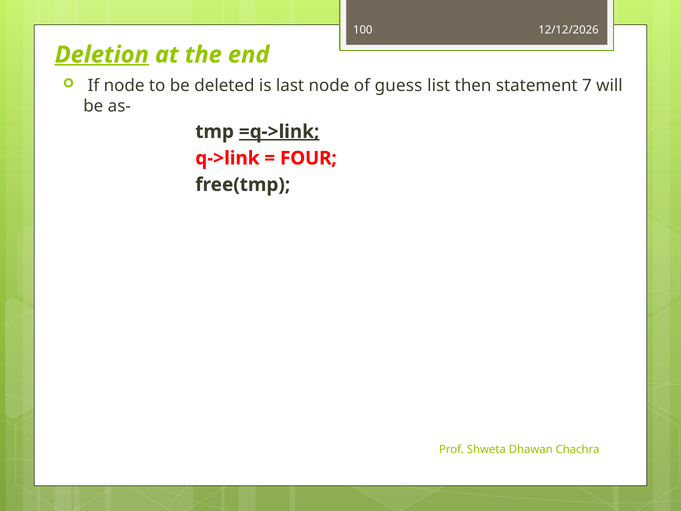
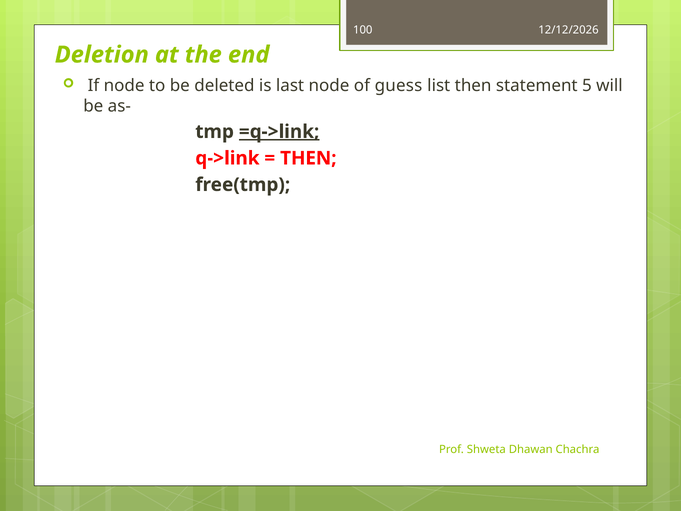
Deletion underline: present -> none
7: 7 -> 5
FOUR at (308, 158): FOUR -> THEN
